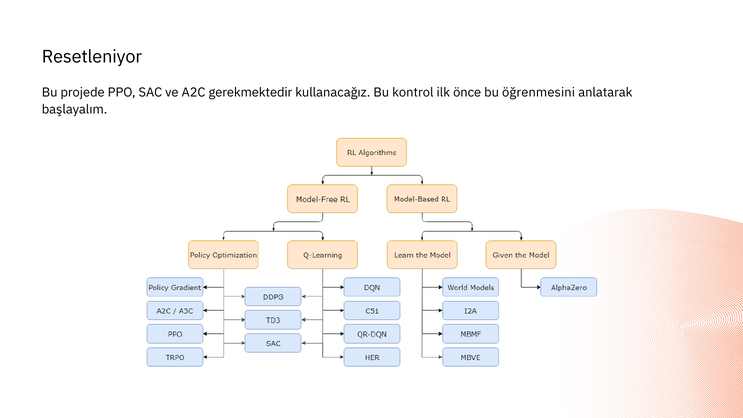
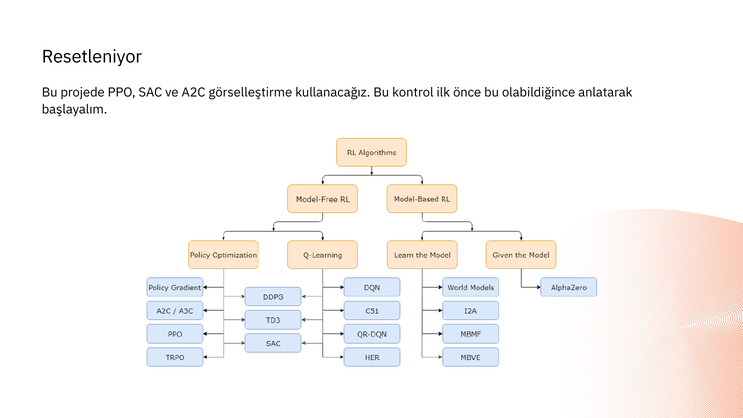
gerekmektedir: gerekmektedir -> görselleştirme
öğrenmesini: öğrenmesini -> olabildiğince
